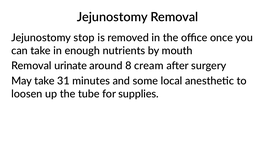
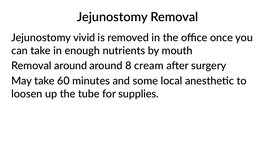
stop: stop -> vivid
Removal urinate: urinate -> around
31: 31 -> 60
